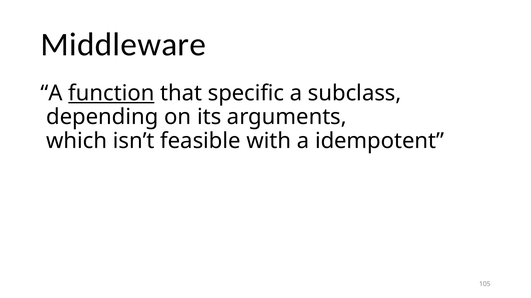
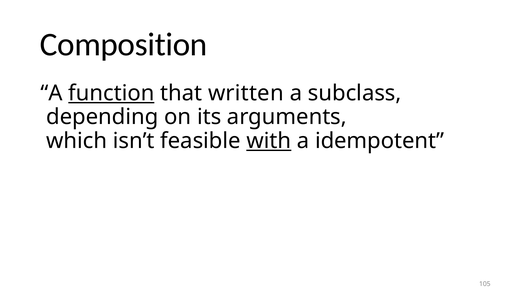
Middleware: Middleware -> Composition
specific: specific -> written
with underline: none -> present
